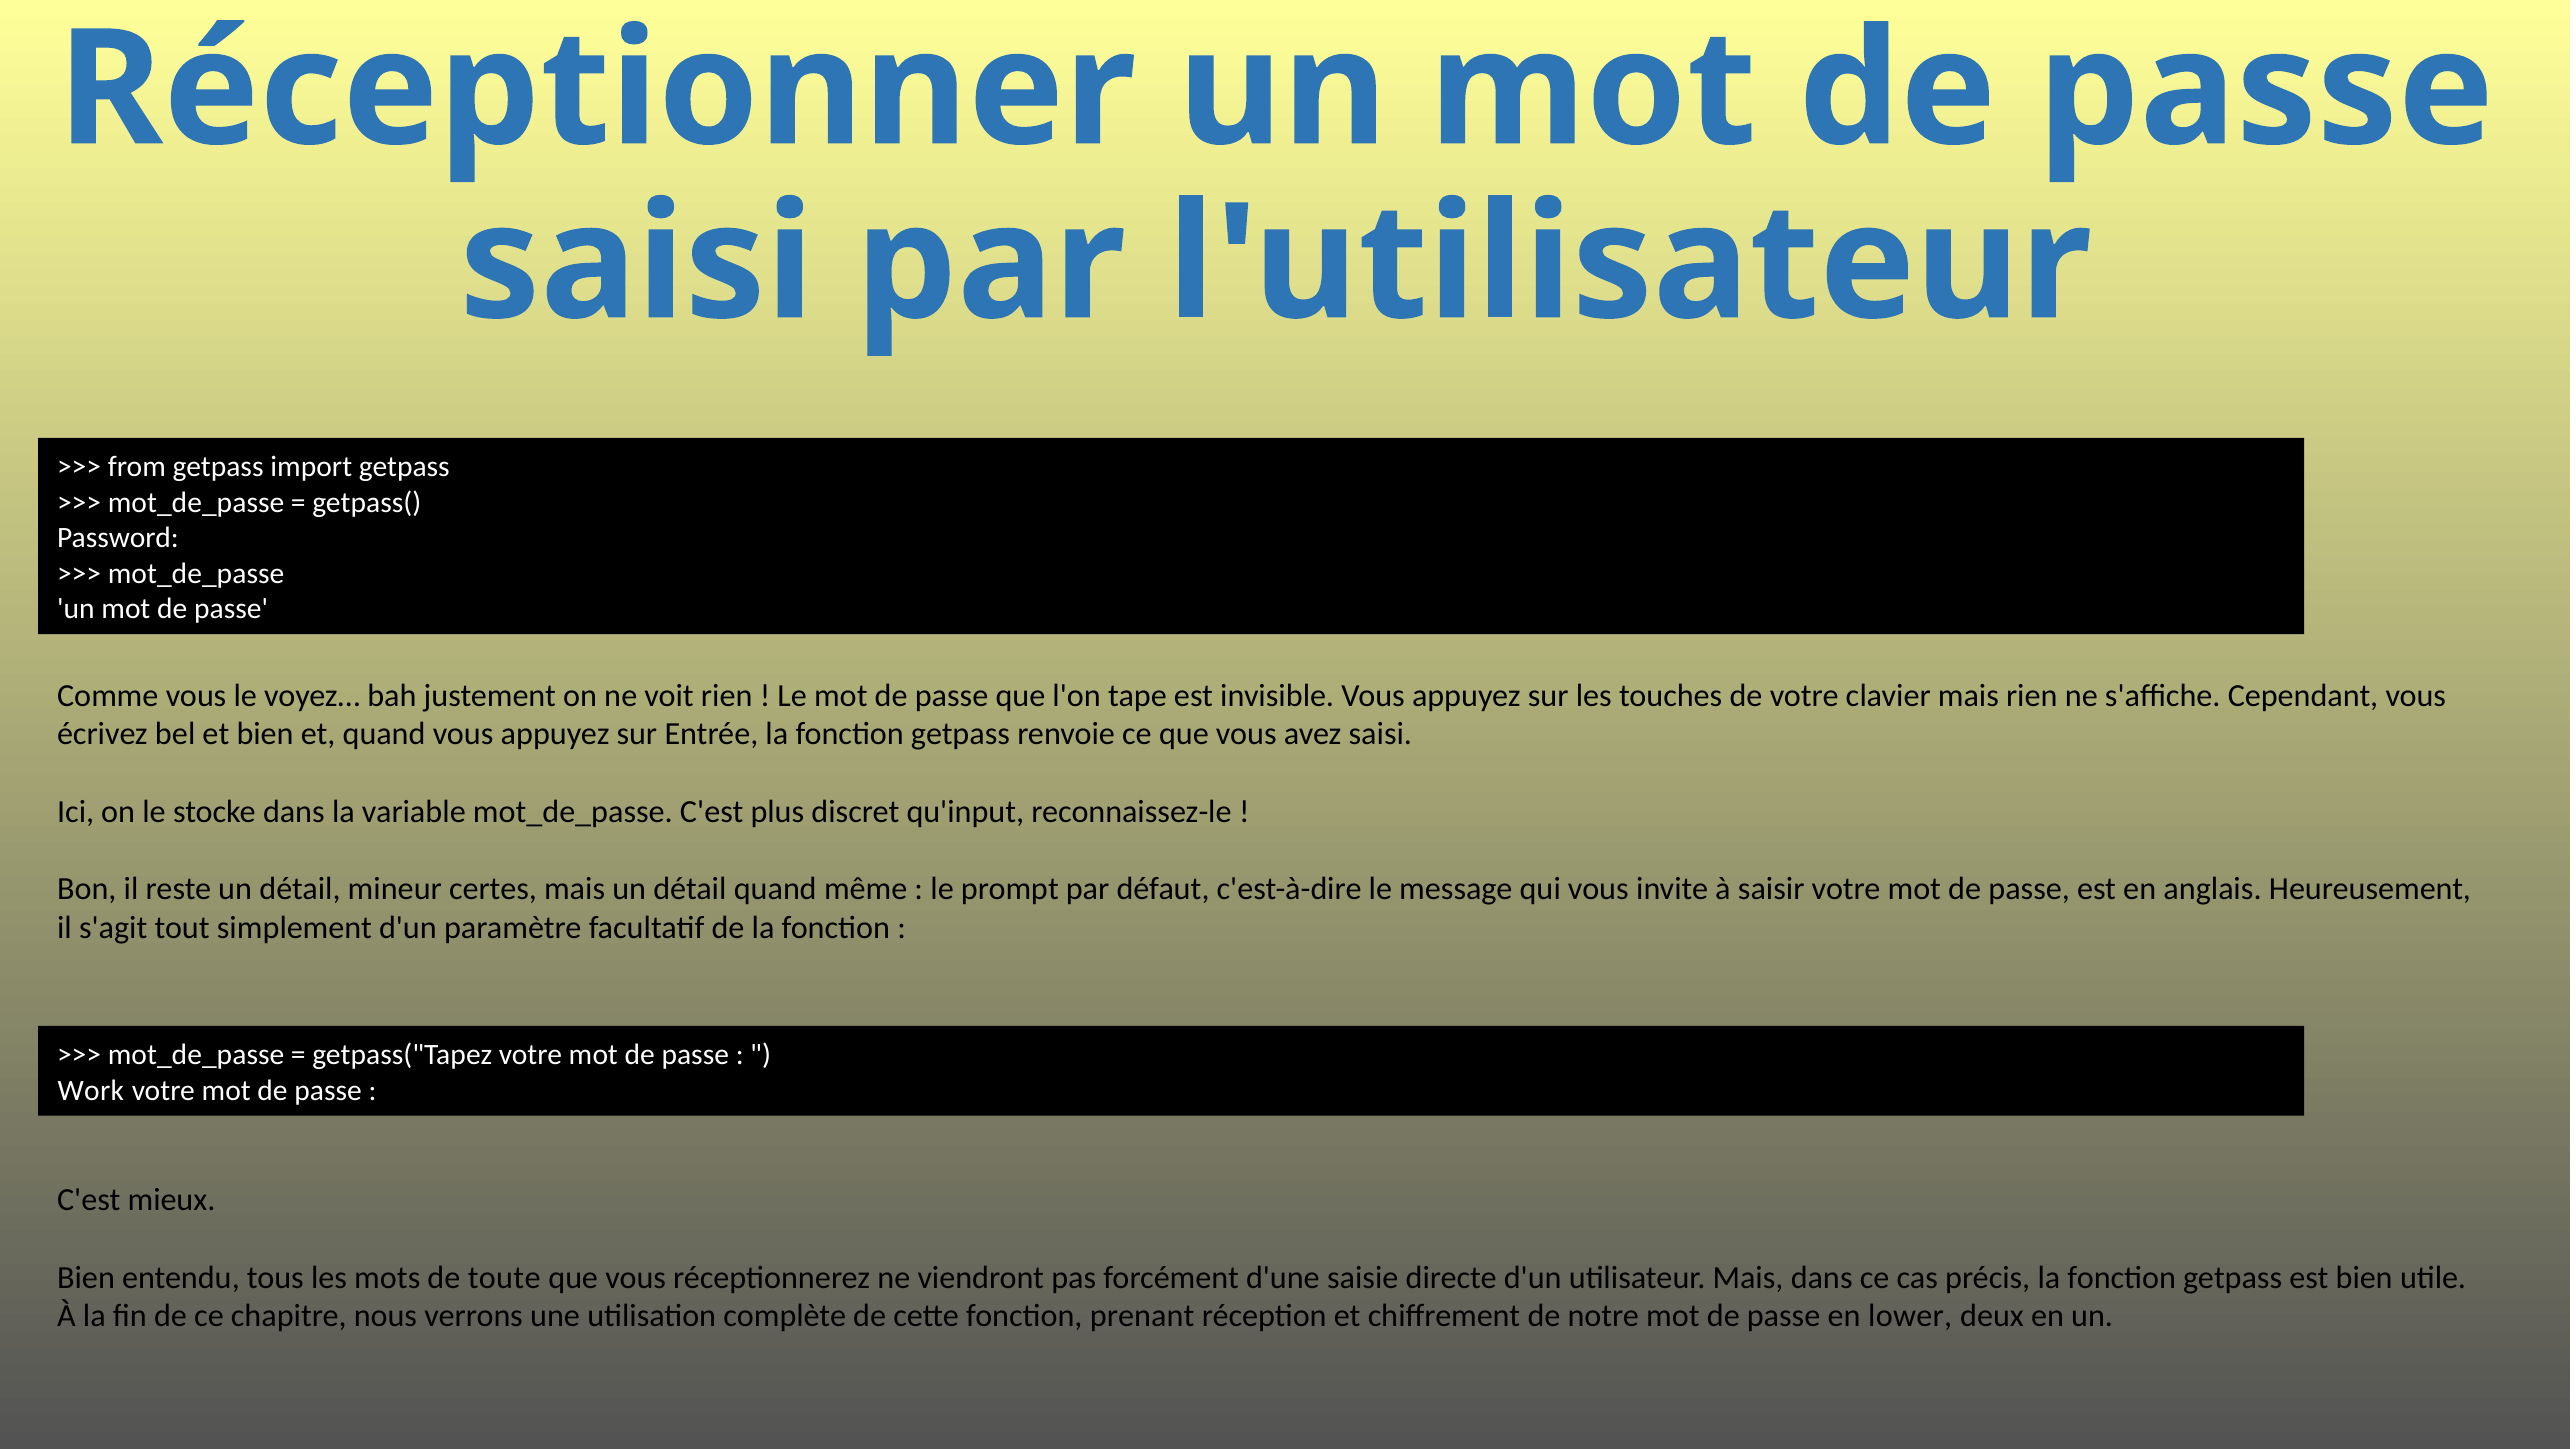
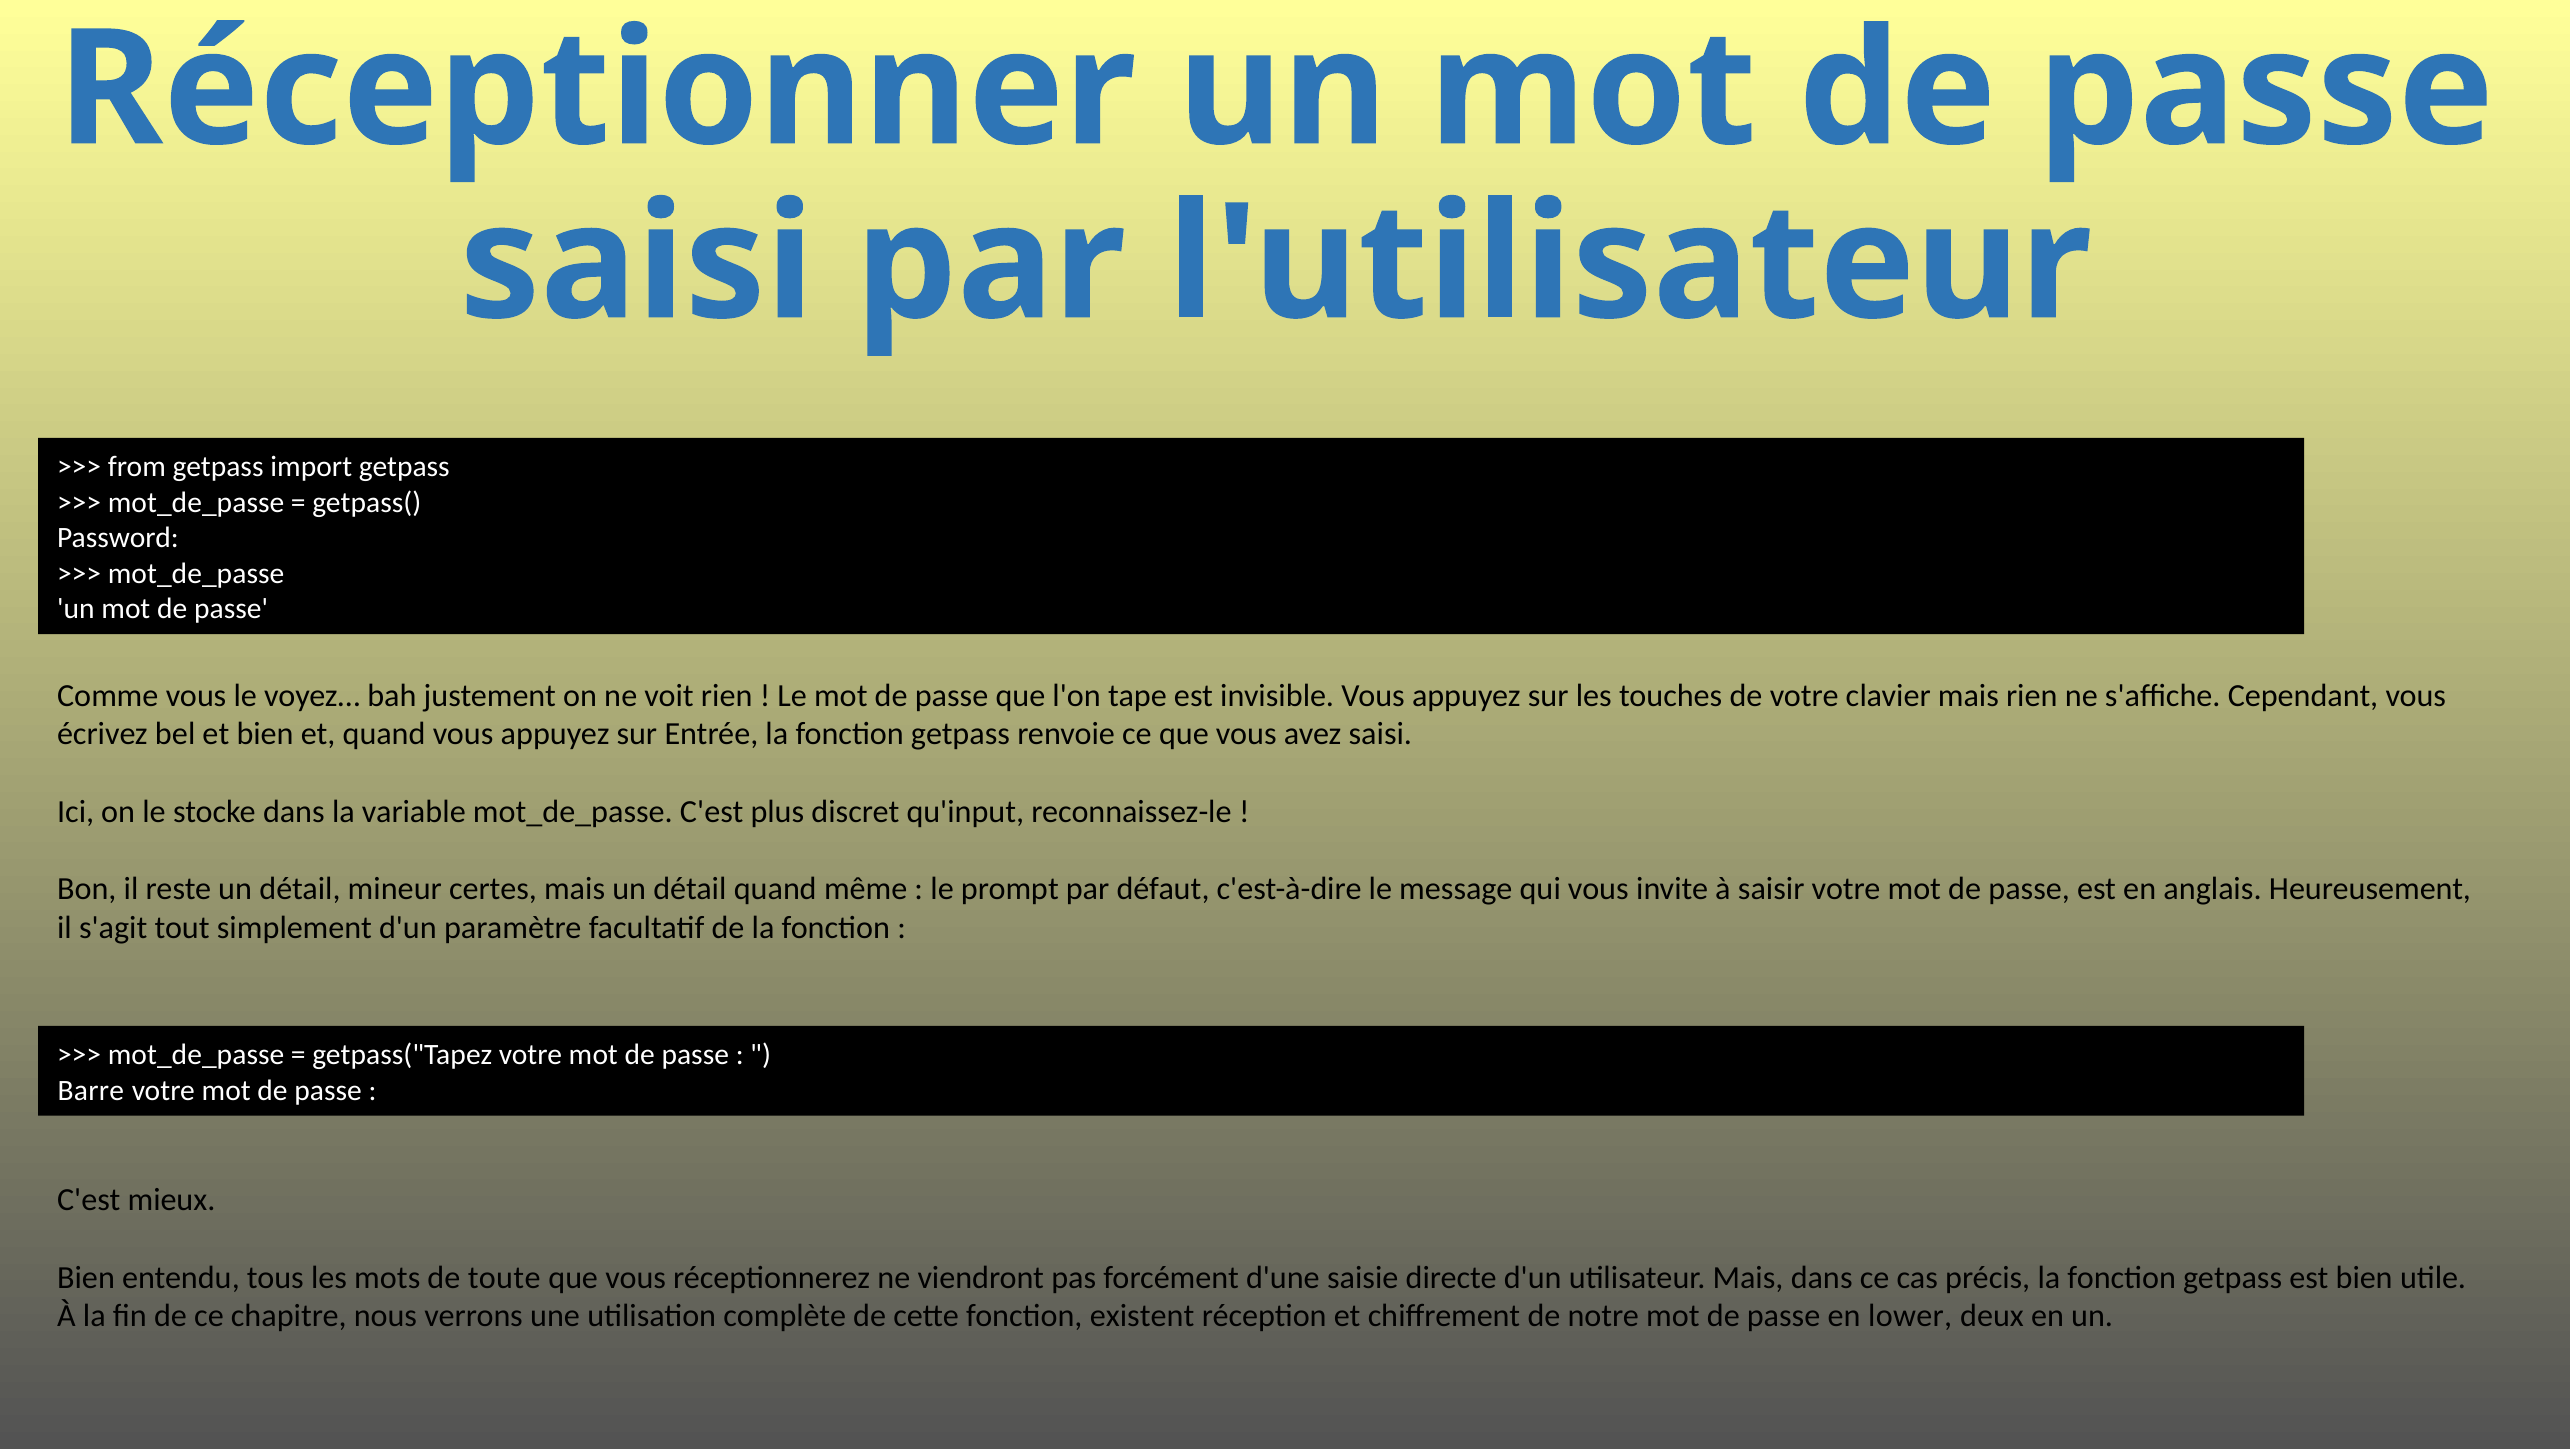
Work: Work -> Barre
prenant: prenant -> existent
